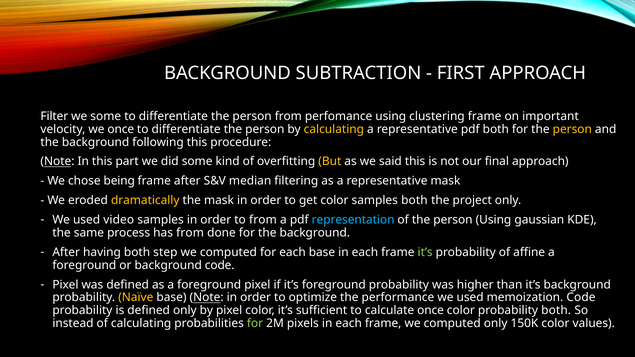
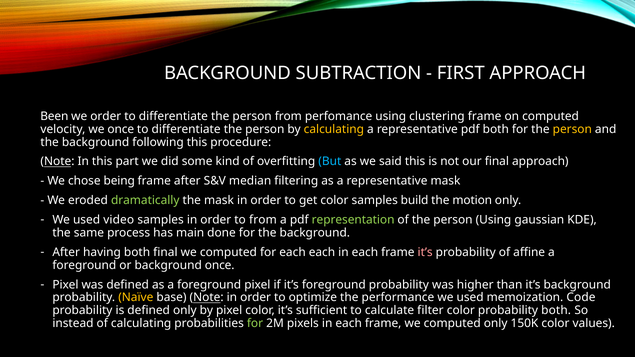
Filter: Filter -> Been
we some: some -> order
on important: important -> computed
But colour: yellow -> light blue
dramatically colour: yellow -> light green
samples both: both -> build
project: project -> motion
representation colour: light blue -> light green
has from: from -> main
both step: step -> final
each base: base -> each
it’s at (425, 252) colour: light green -> pink
background code: code -> once
calculate once: once -> filter
